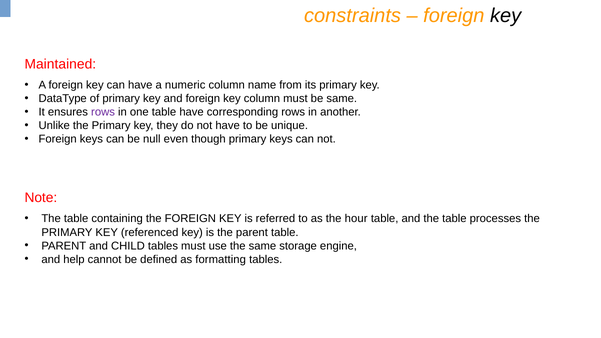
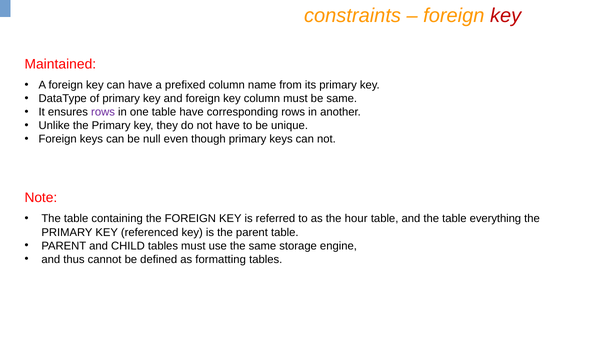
key at (506, 16) colour: black -> red
numeric: numeric -> prefixed
processes: processes -> everything
help: help -> thus
